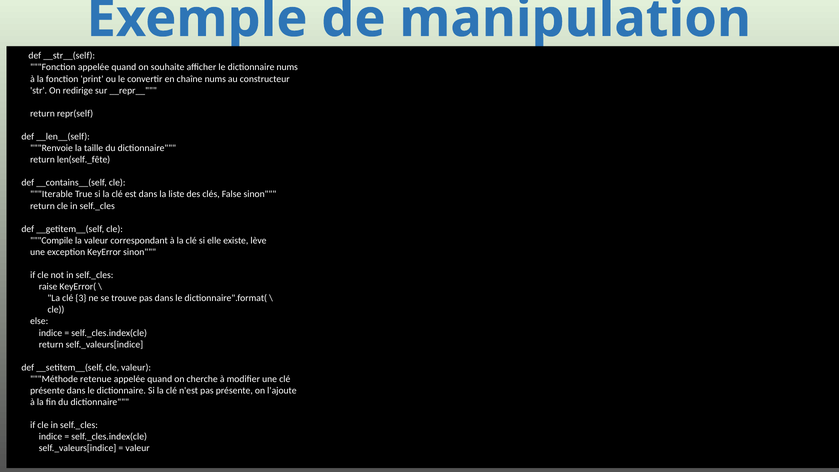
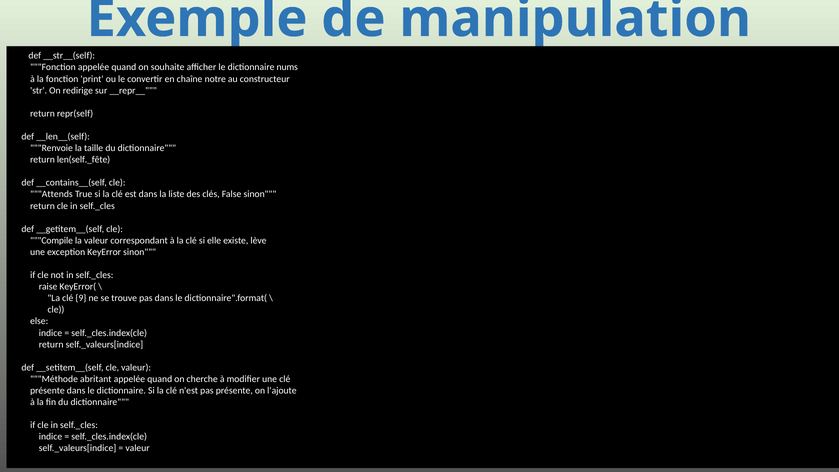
chaîne nums: nums -> notre
Iterable: Iterable -> Attends
3: 3 -> 9
retenue: retenue -> abritant
